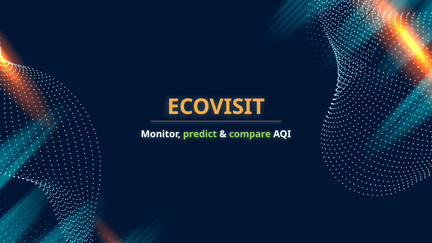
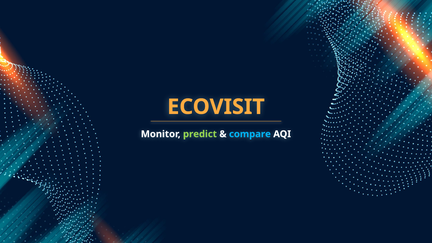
compare colour: light green -> light blue
